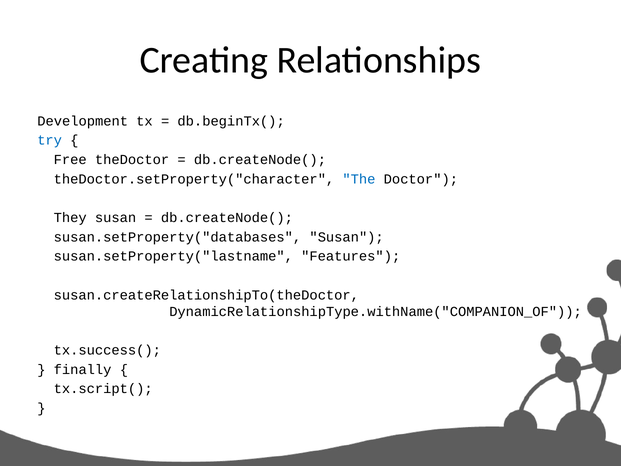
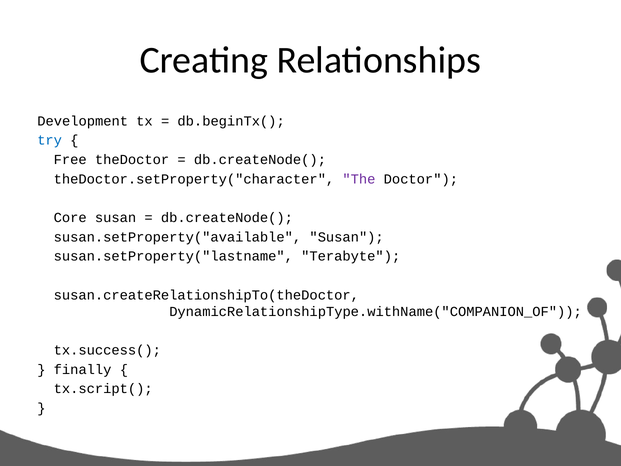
The colour: blue -> purple
They: They -> Core
susan.setProperty("databases: susan.setProperty("databases -> susan.setProperty("available
Features: Features -> Terabyte
